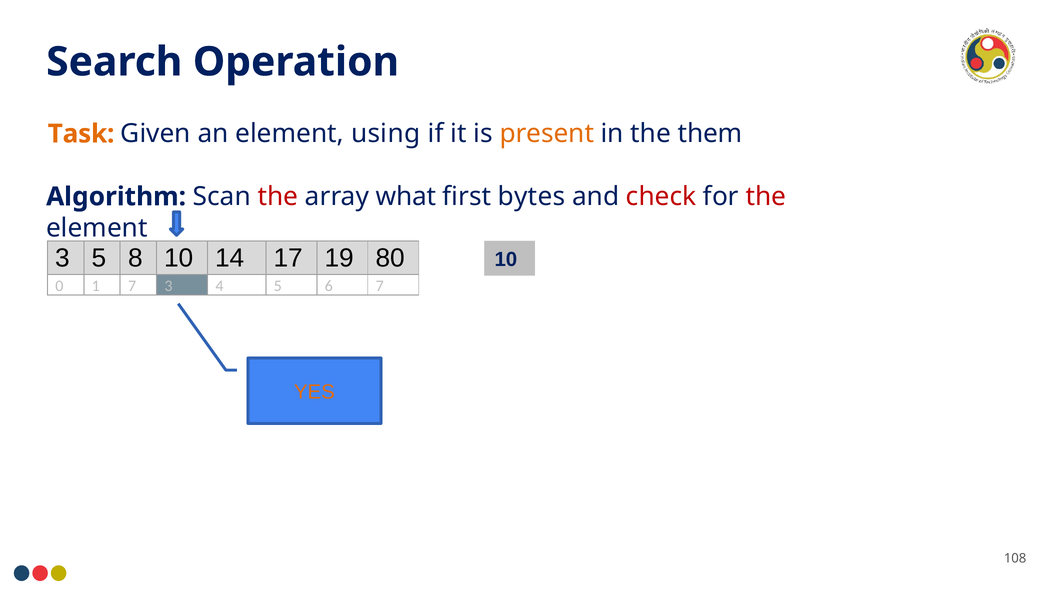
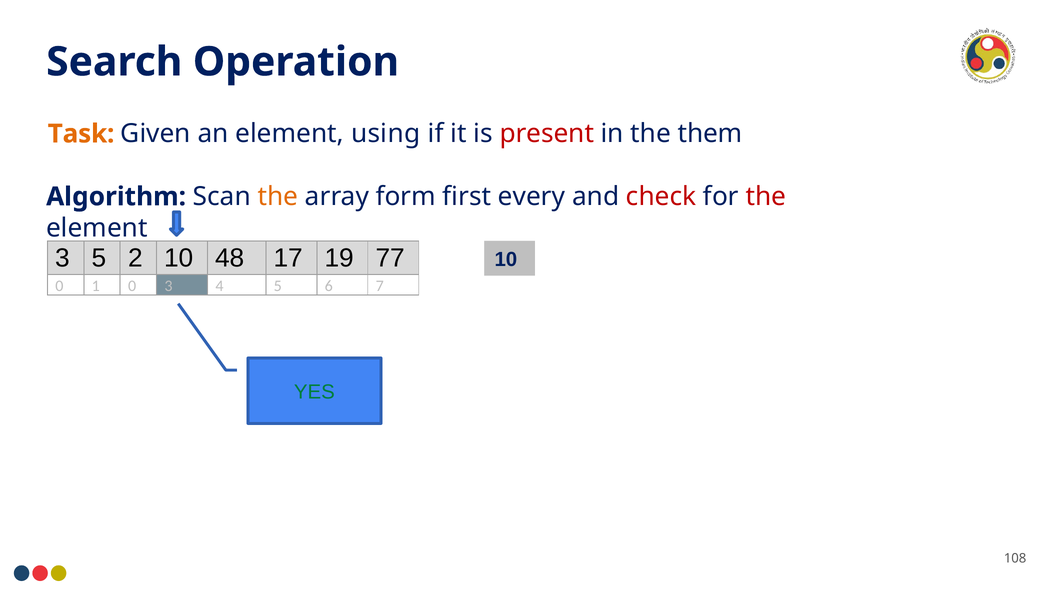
present colour: orange -> red
the at (278, 197) colour: red -> orange
what: what -> form
bytes: bytes -> every
8: 8 -> 2
14: 14 -> 48
80: 80 -> 77
1 7: 7 -> 0
YES colour: orange -> green
